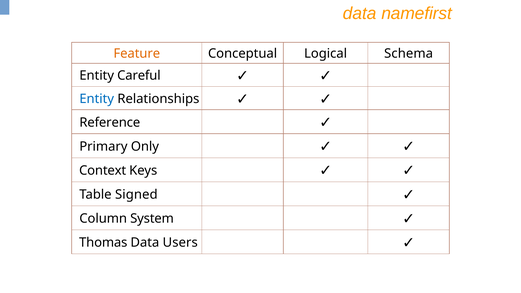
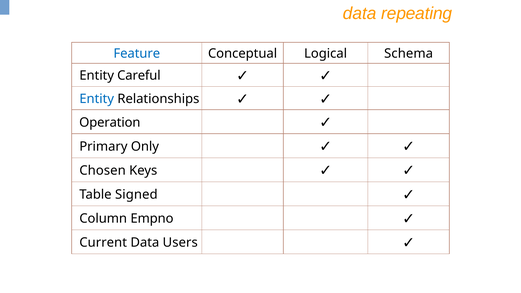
namefirst: namefirst -> repeating
Feature colour: orange -> blue
Reference: Reference -> Operation
Context: Context -> Chosen
System: System -> Empno
Thomas: Thomas -> Current
